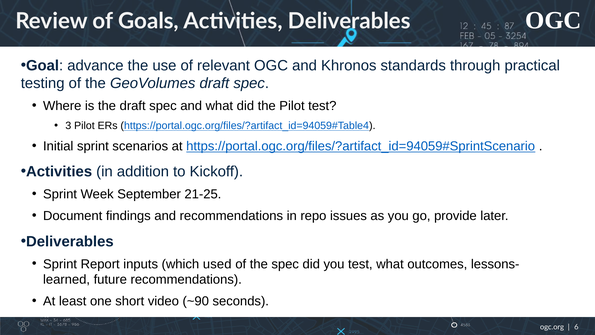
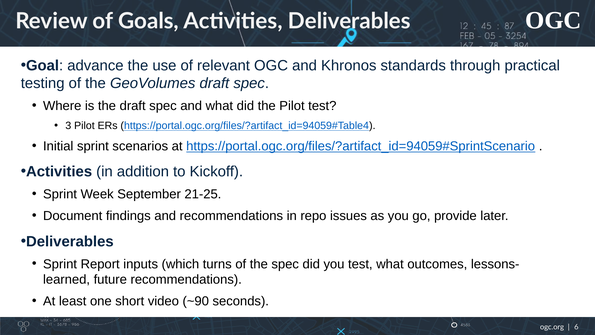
used: used -> turns
